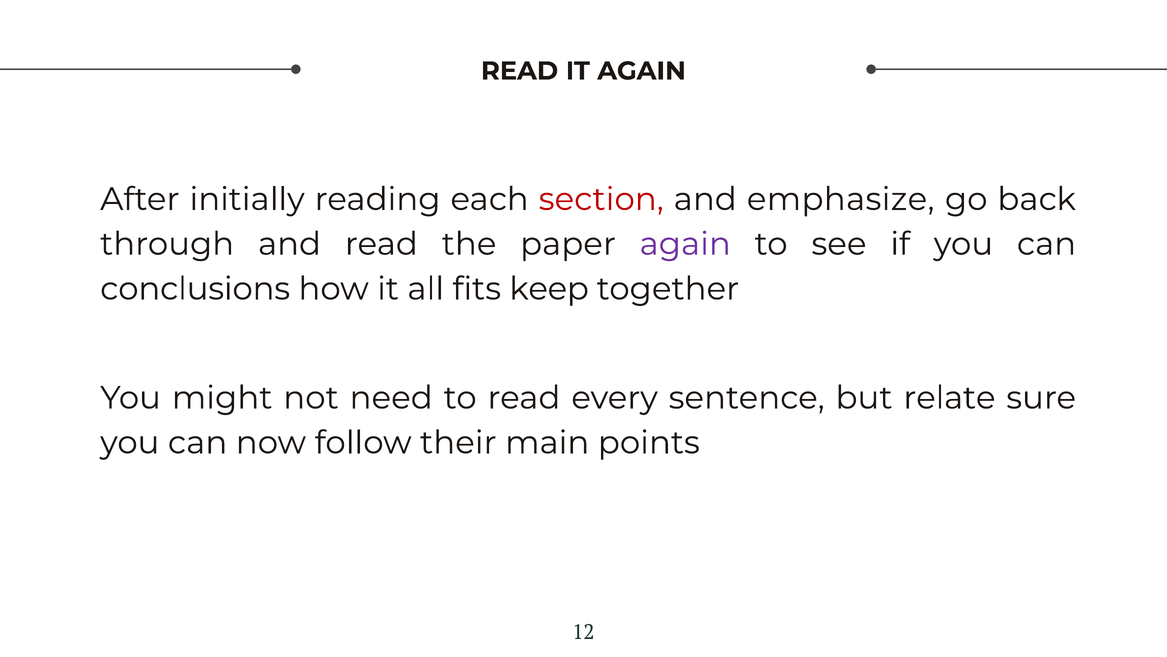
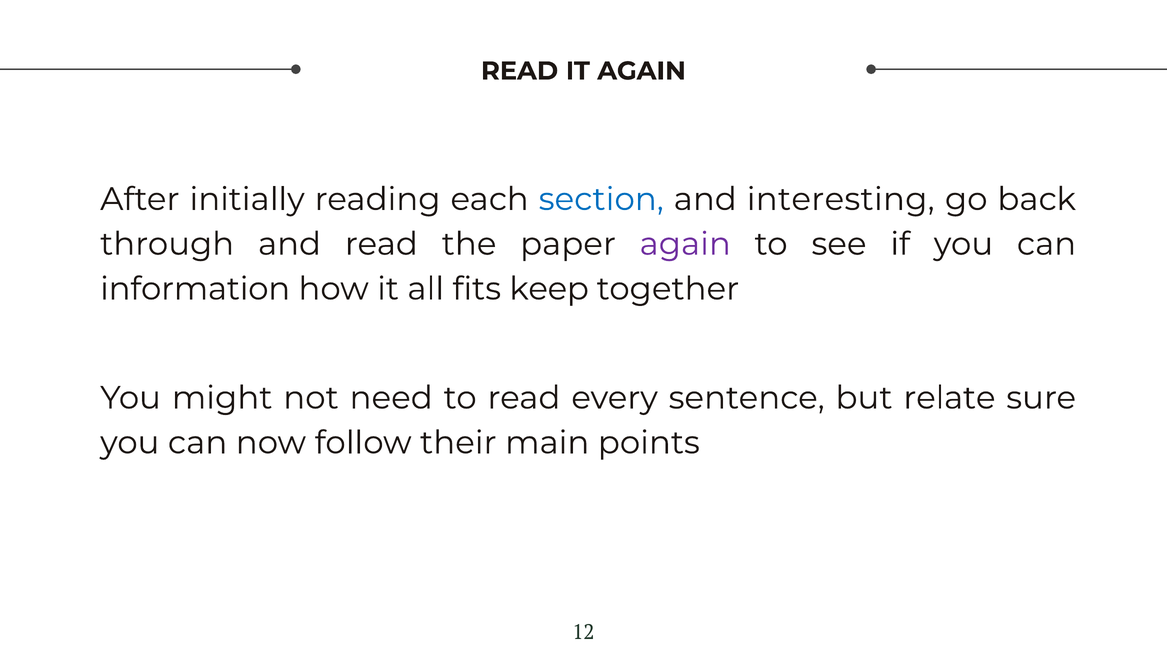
section colour: red -> blue
emphasize: emphasize -> interesting
conclusions: conclusions -> information
